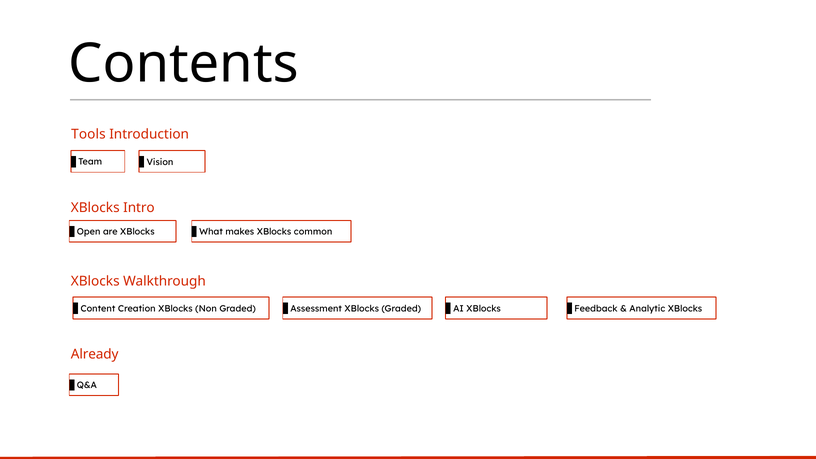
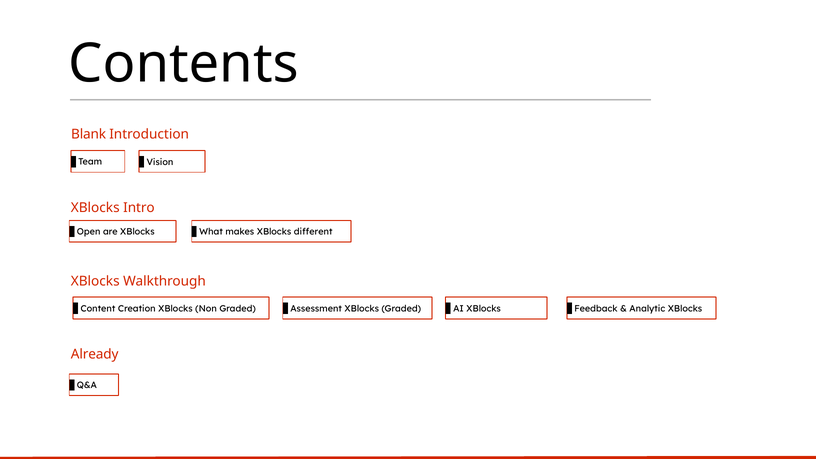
Tools: Tools -> Blank
common: common -> different
